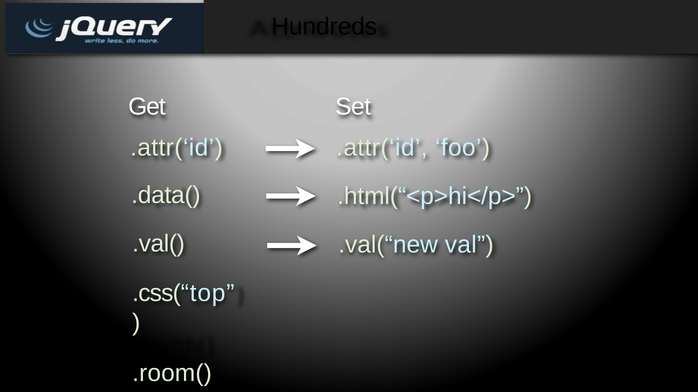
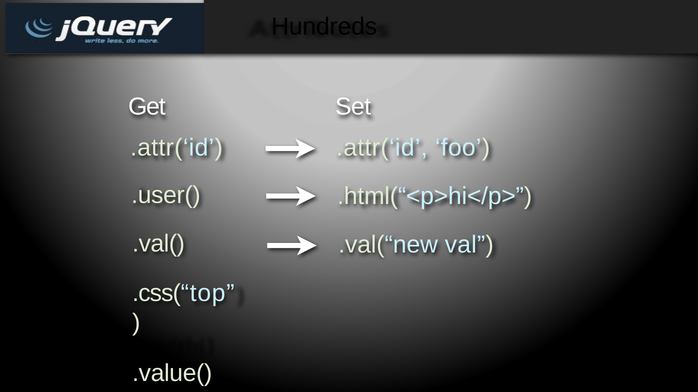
.data(: .data( -> .user(
.room(: .room( -> .value(
